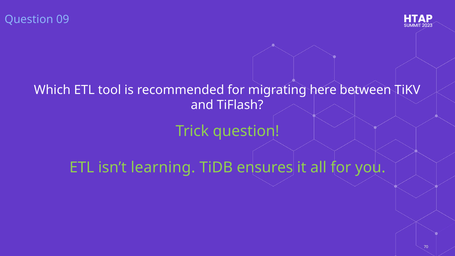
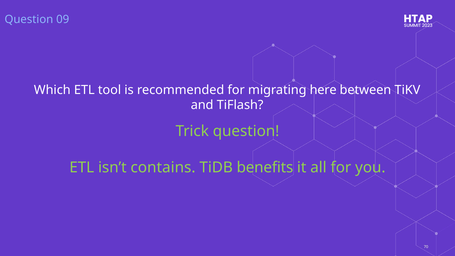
learning: learning -> contains
ensures: ensures -> benefits
